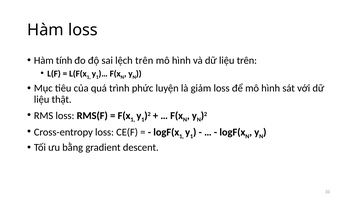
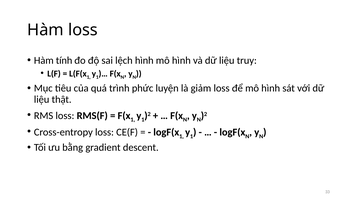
lệch trên: trên -> hình
liệu trên: trên -> truy
